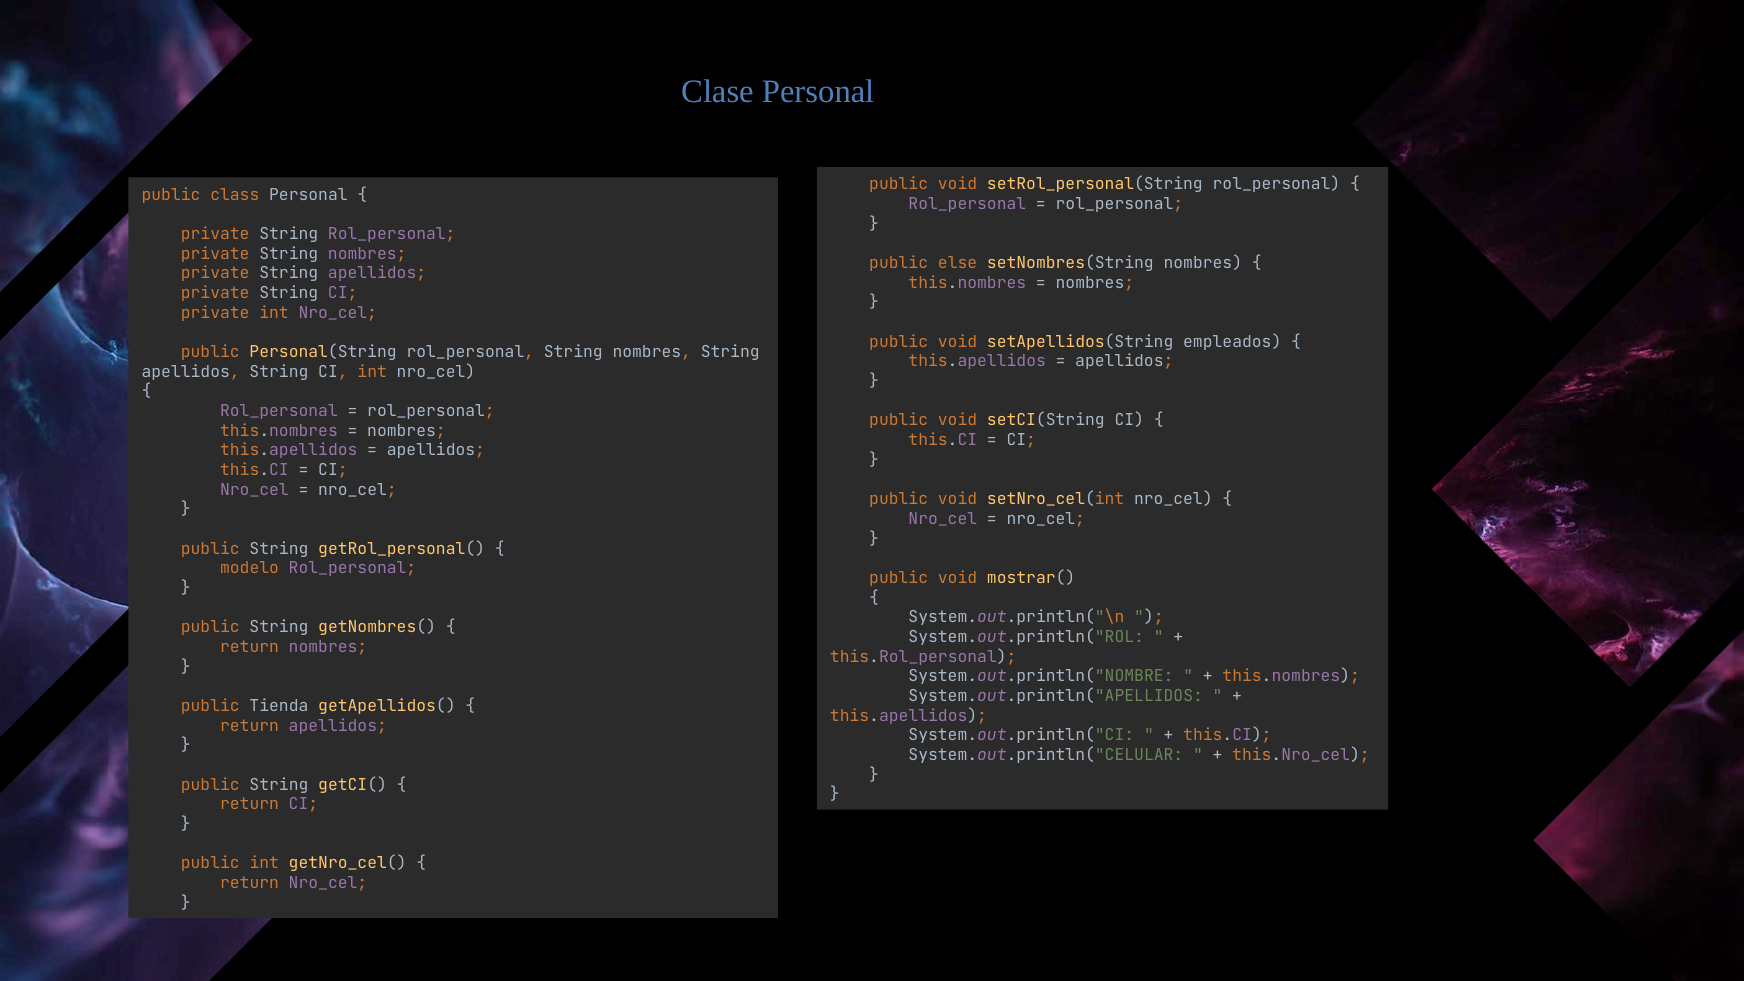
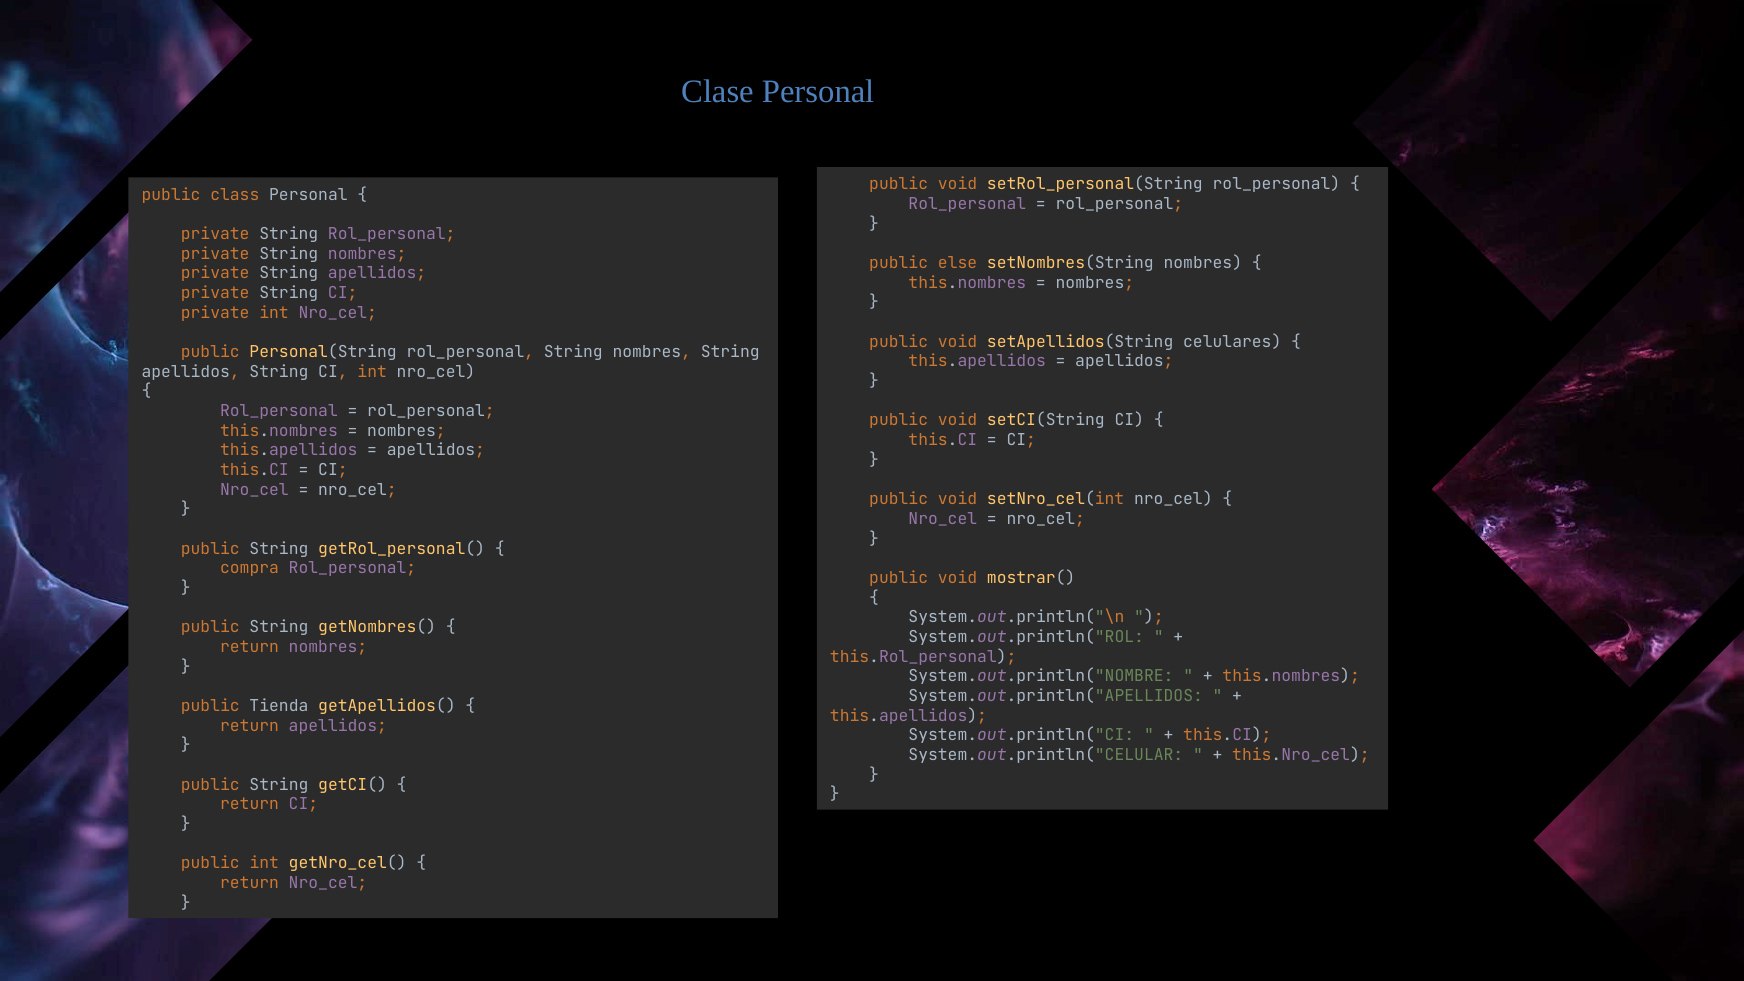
empleados: empleados -> celulares
modelo: modelo -> compra
